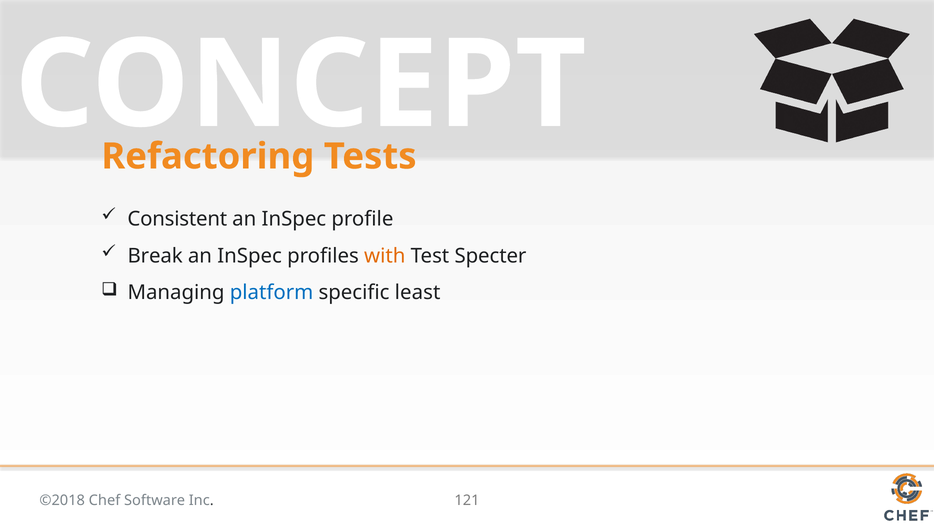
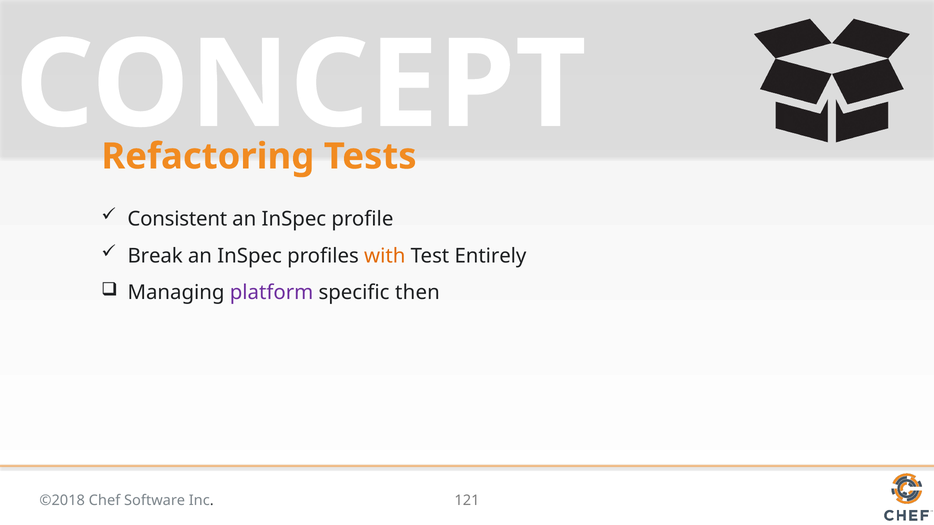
Specter: Specter -> Entirely
platform colour: blue -> purple
least: least -> then
